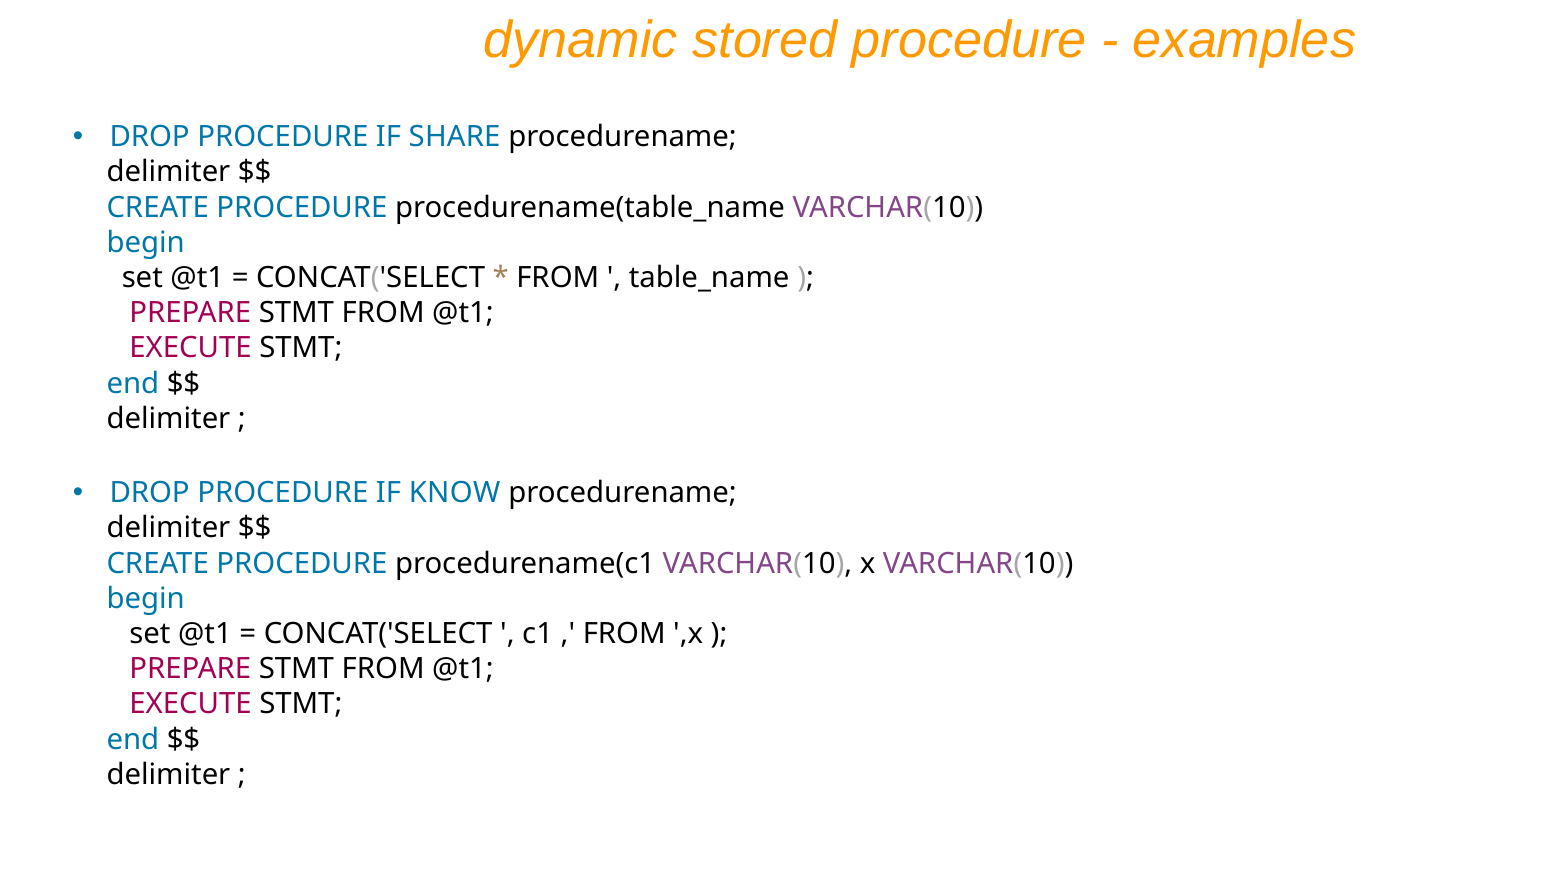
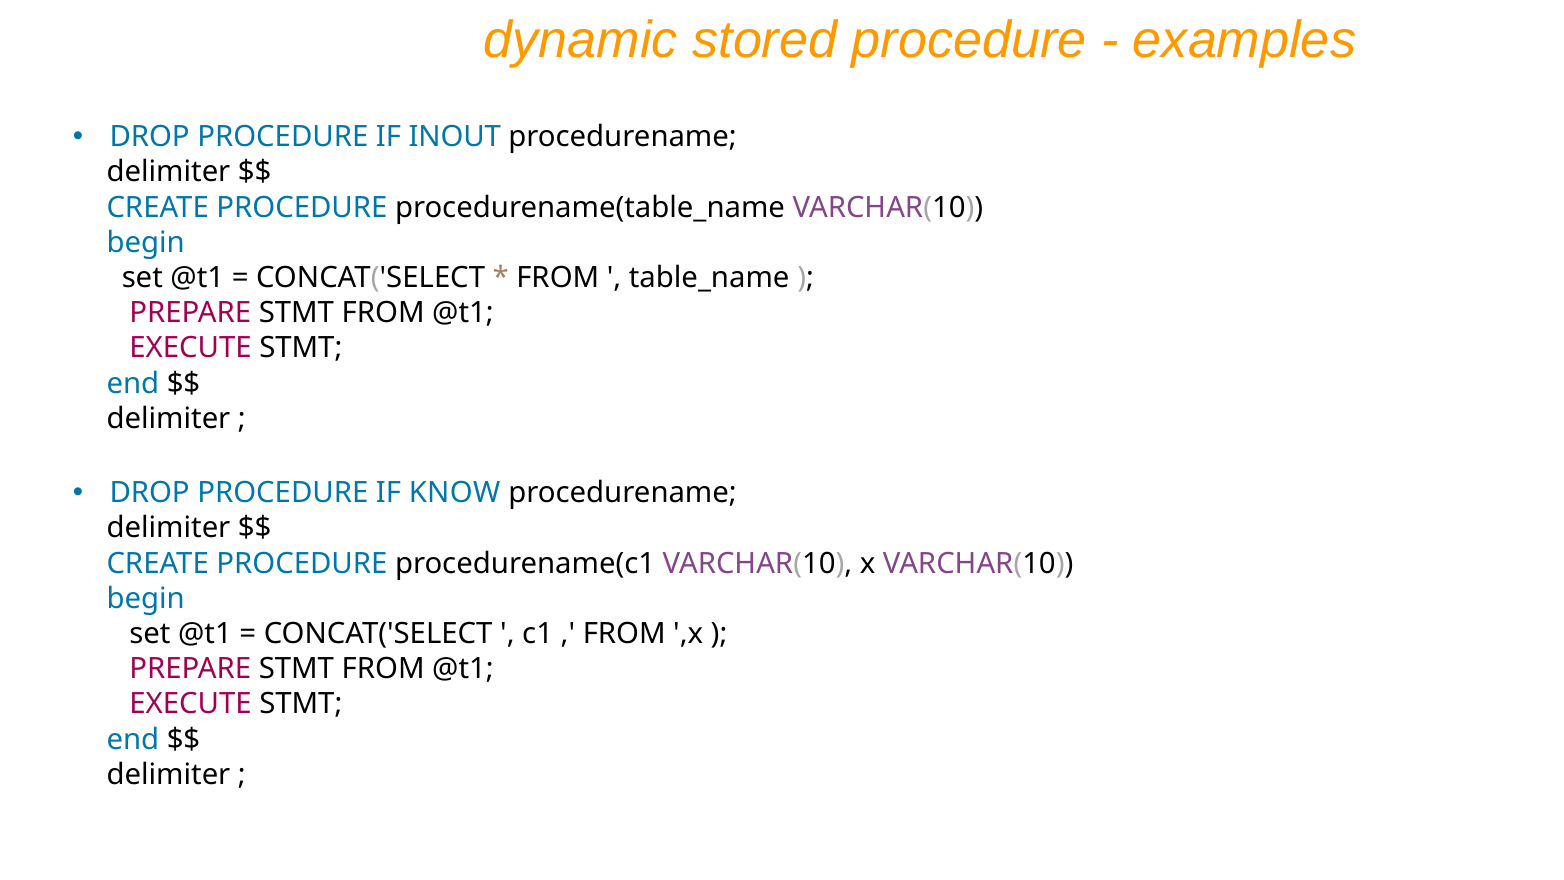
SHARE: SHARE -> INOUT
